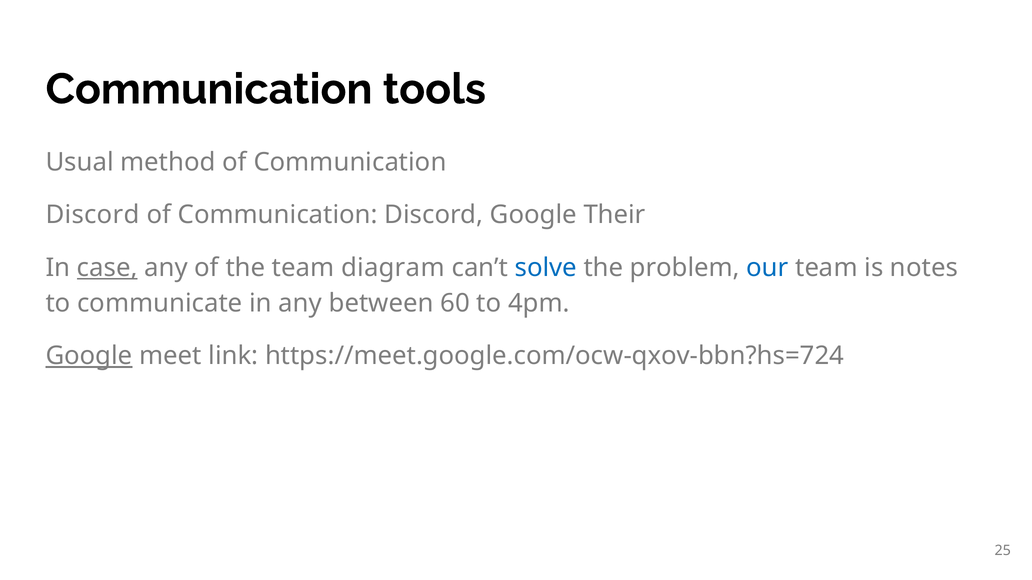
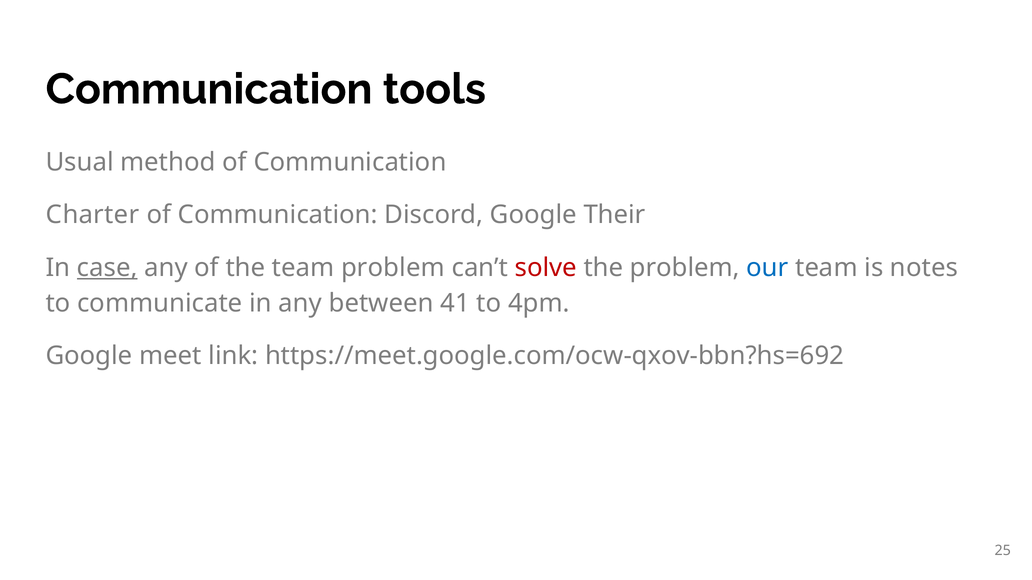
Discord at (93, 215): Discord -> Charter
team diagram: diagram -> problem
solve colour: blue -> red
60: 60 -> 41
Google at (89, 356) underline: present -> none
https://meet.google.com/ocw-qxov-bbn?hs=724: https://meet.google.com/ocw-qxov-bbn?hs=724 -> https://meet.google.com/ocw-qxov-bbn?hs=692
